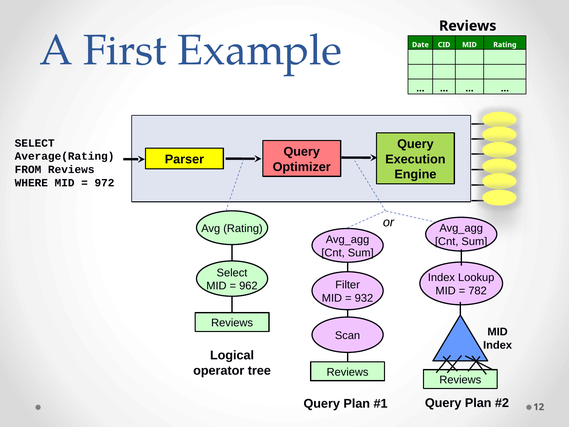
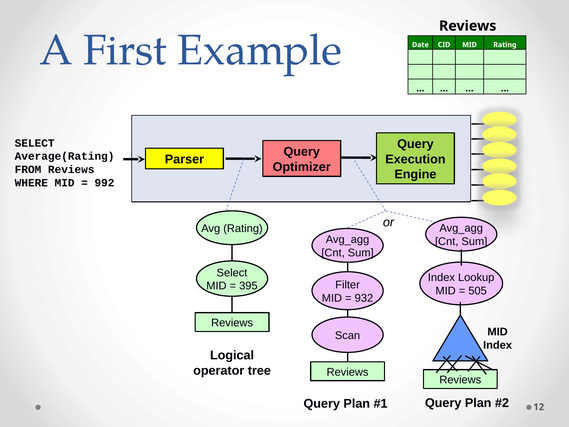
972: 972 -> 992
962: 962 -> 395
782: 782 -> 505
